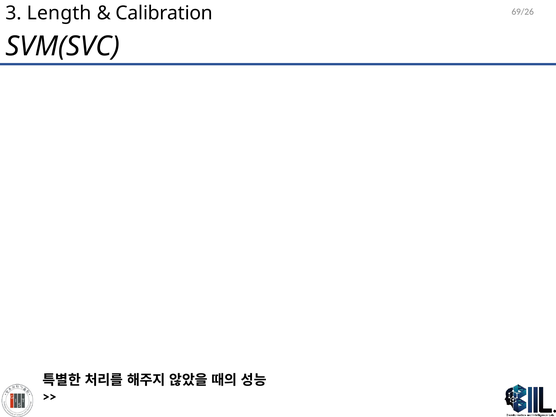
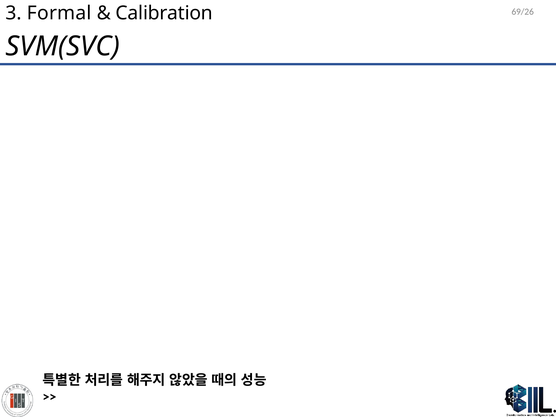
Length: Length -> Formal
